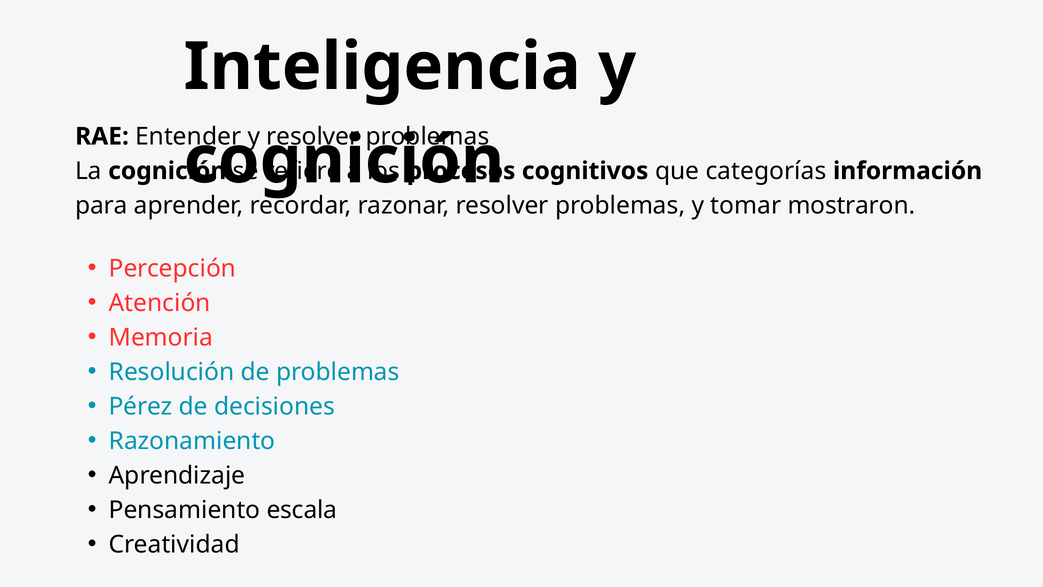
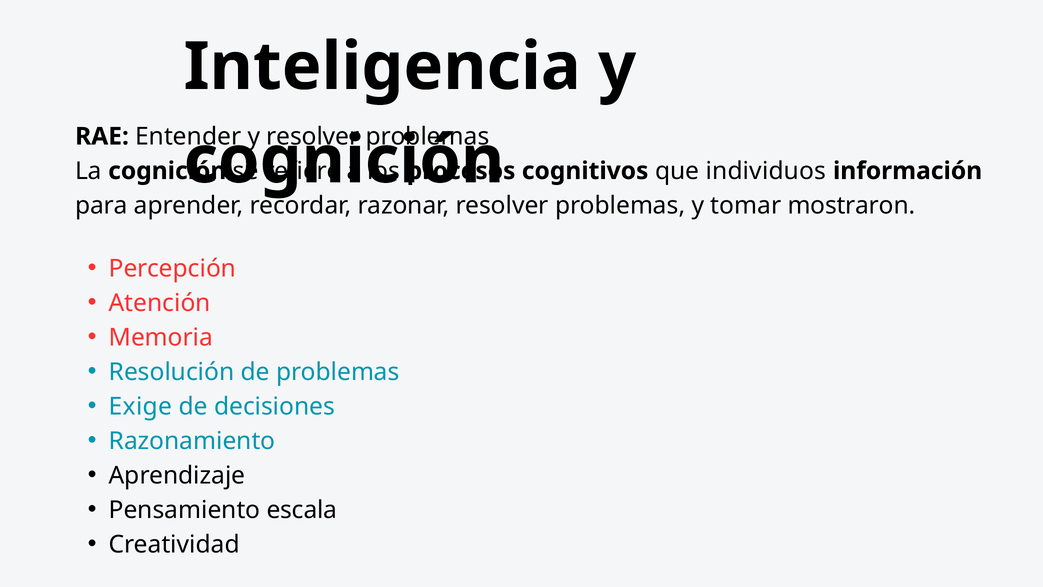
categorías: categorías -> individuos
Pérez: Pérez -> Exige
